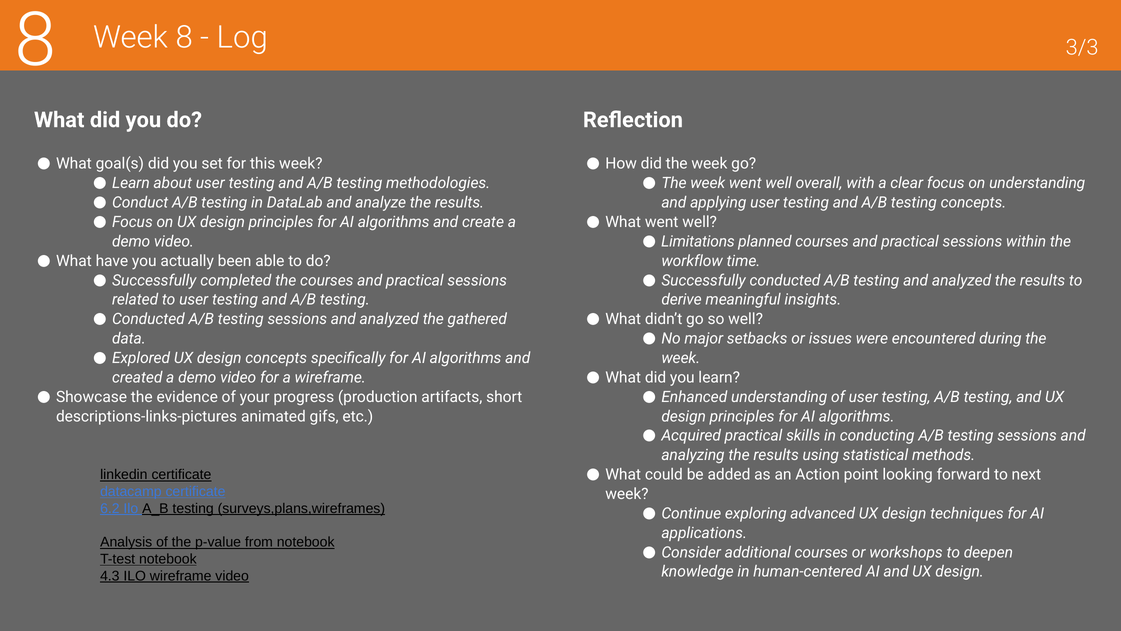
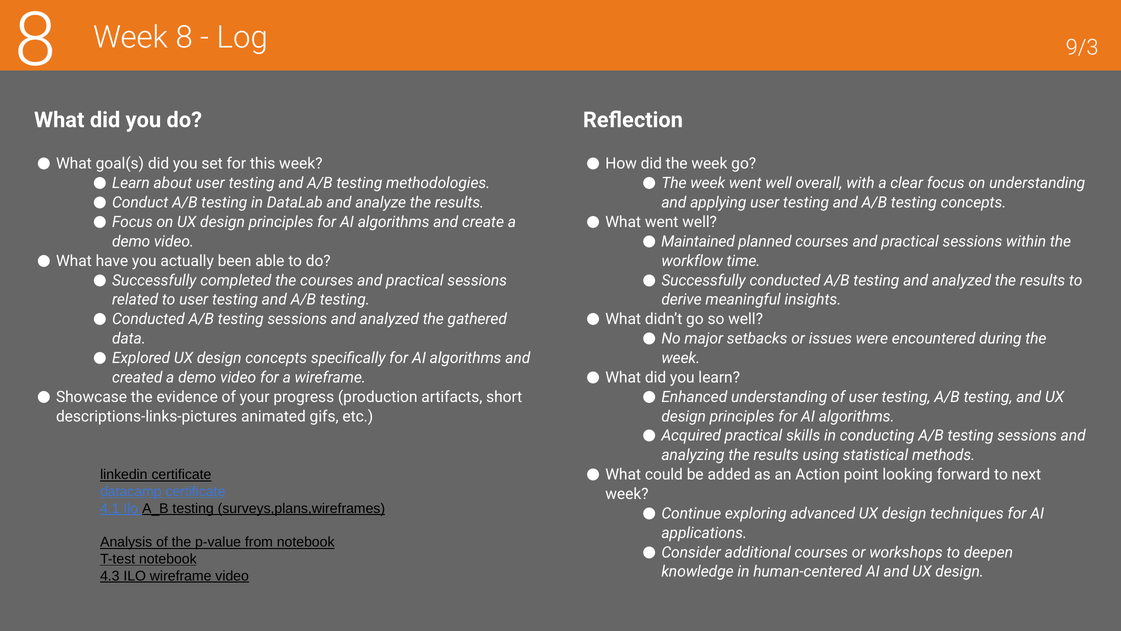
3/3: 3/3 -> 9/3
Limitations: Limitations -> Maintained
6.2: 6.2 -> 4.1
